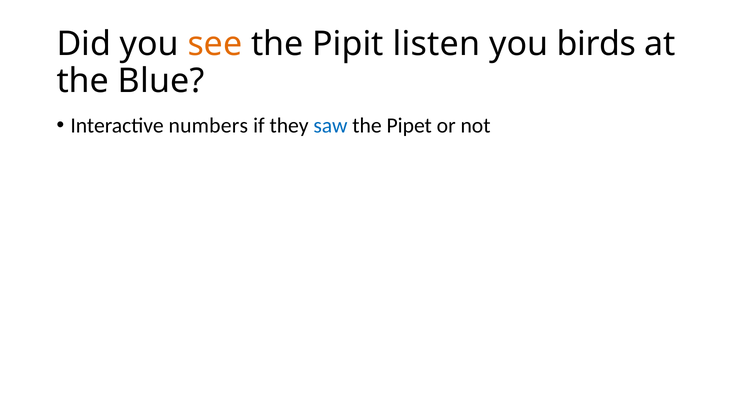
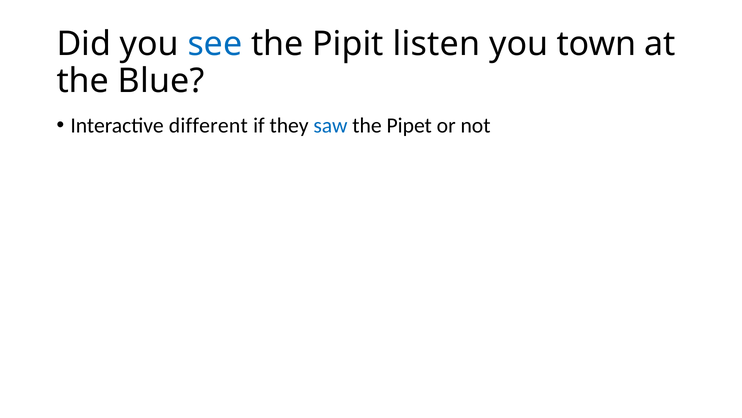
see colour: orange -> blue
birds: birds -> town
numbers: numbers -> different
